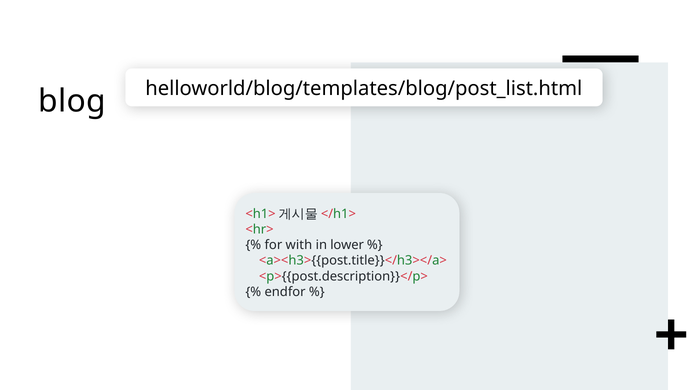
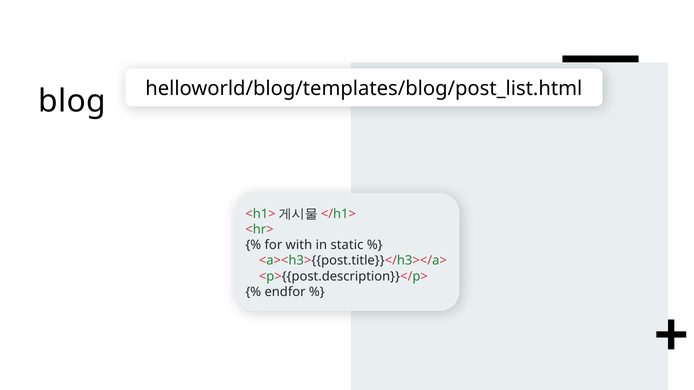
lower: lower -> static
